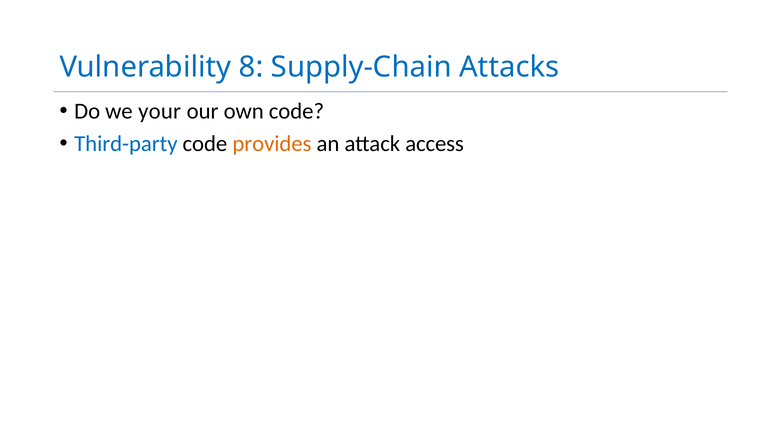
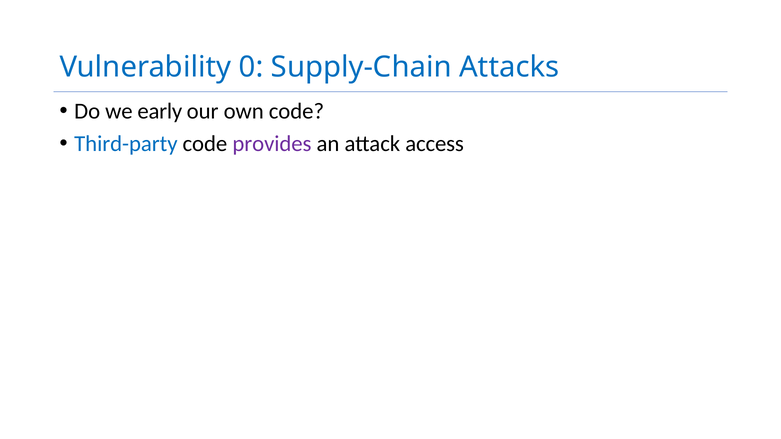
8: 8 -> 0
your: your -> early
provides colour: orange -> purple
